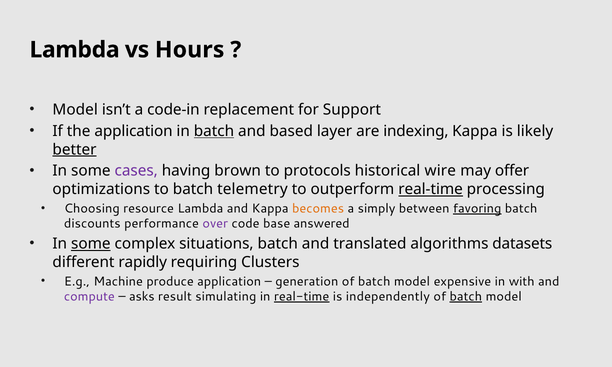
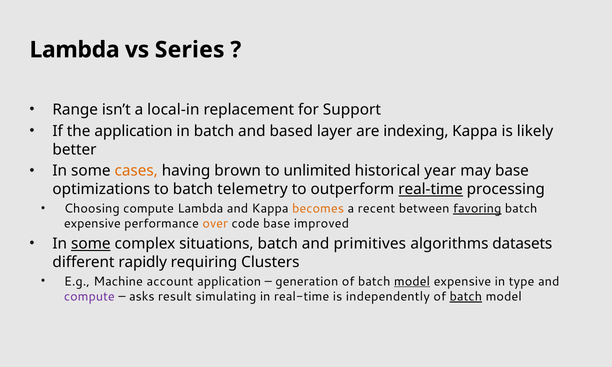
Hours: Hours -> Series
Model at (75, 110): Model -> Range
code-in: code-in -> local-in
batch at (214, 131) underline: present -> none
better underline: present -> none
cases colour: purple -> orange
protocols: protocols -> unlimited
wire: wire -> year
may offer: offer -> base
Choosing resource: resource -> compute
simply: simply -> recent
discounts at (92, 224): discounts -> expensive
over colour: purple -> orange
answered: answered -> improved
translated: translated -> primitives
produce: produce -> account
model at (412, 281) underline: none -> present
with: with -> type
real-time at (302, 297) underline: present -> none
